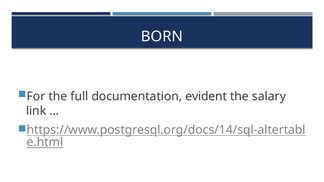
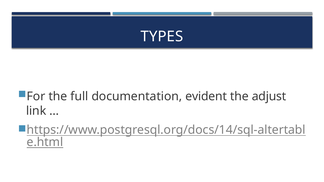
BORN: BORN -> TYPES
salary: salary -> adjust
